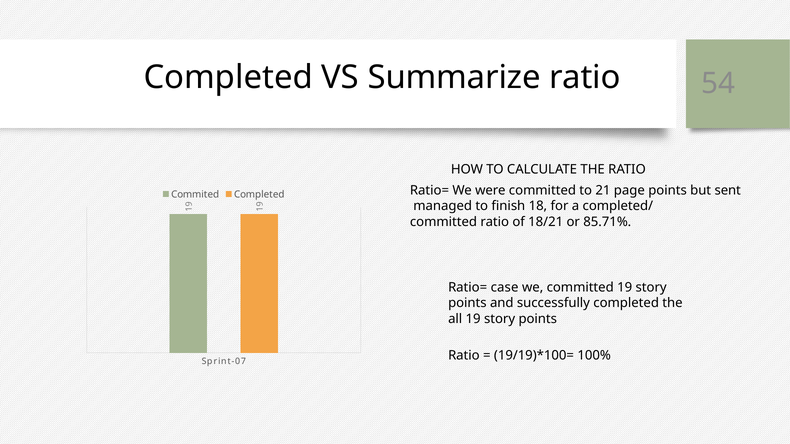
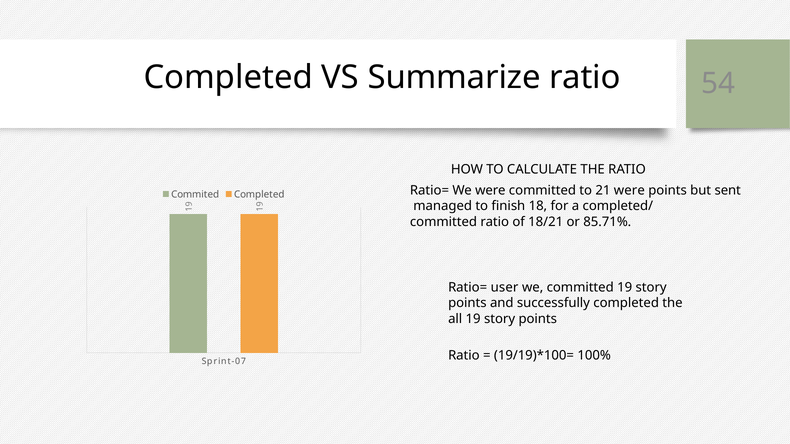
21 page: page -> were
case: case -> user
